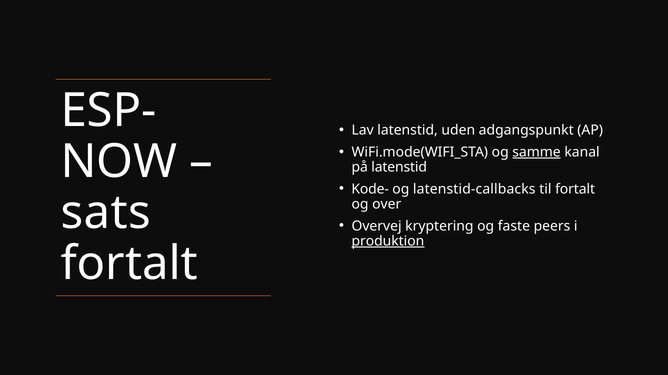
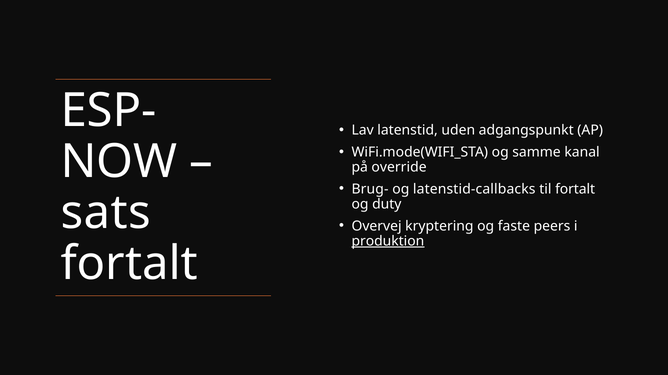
samme underline: present -> none
på latenstid: latenstid -> override
Kode-: Kode- -> Brug-
over: over -> duty
